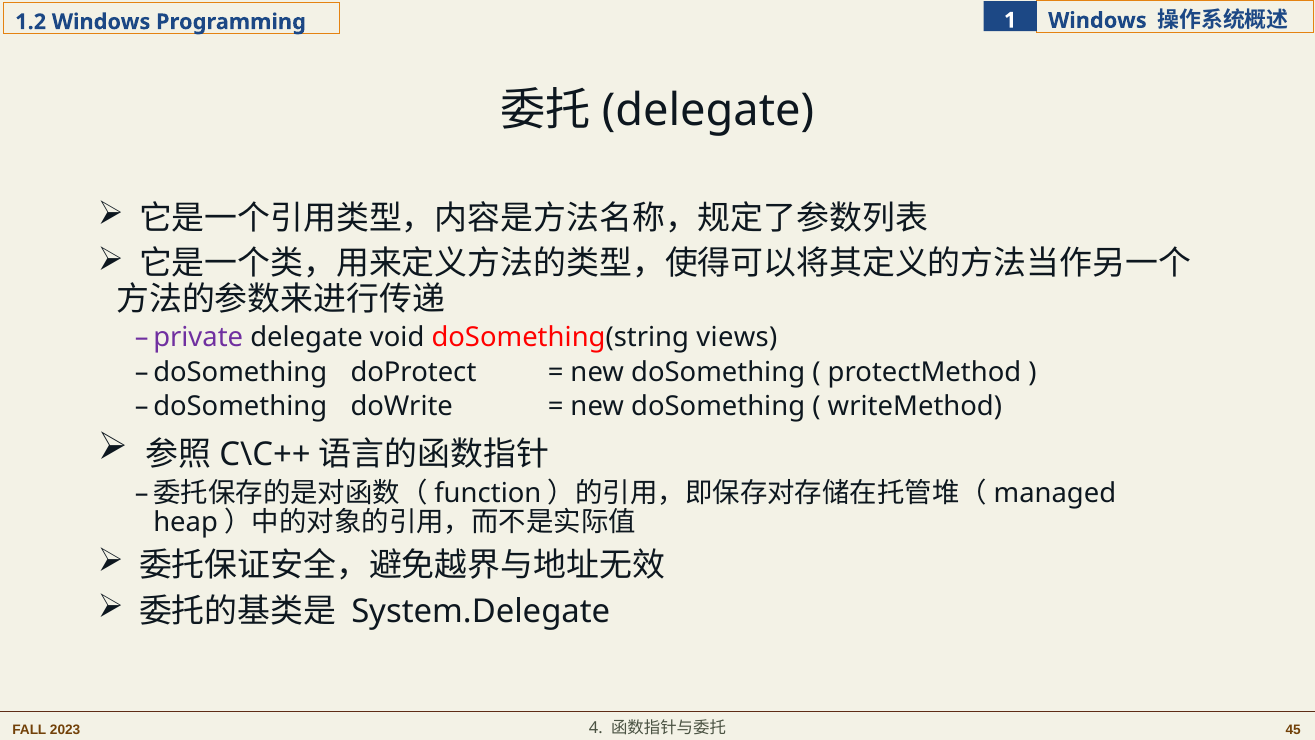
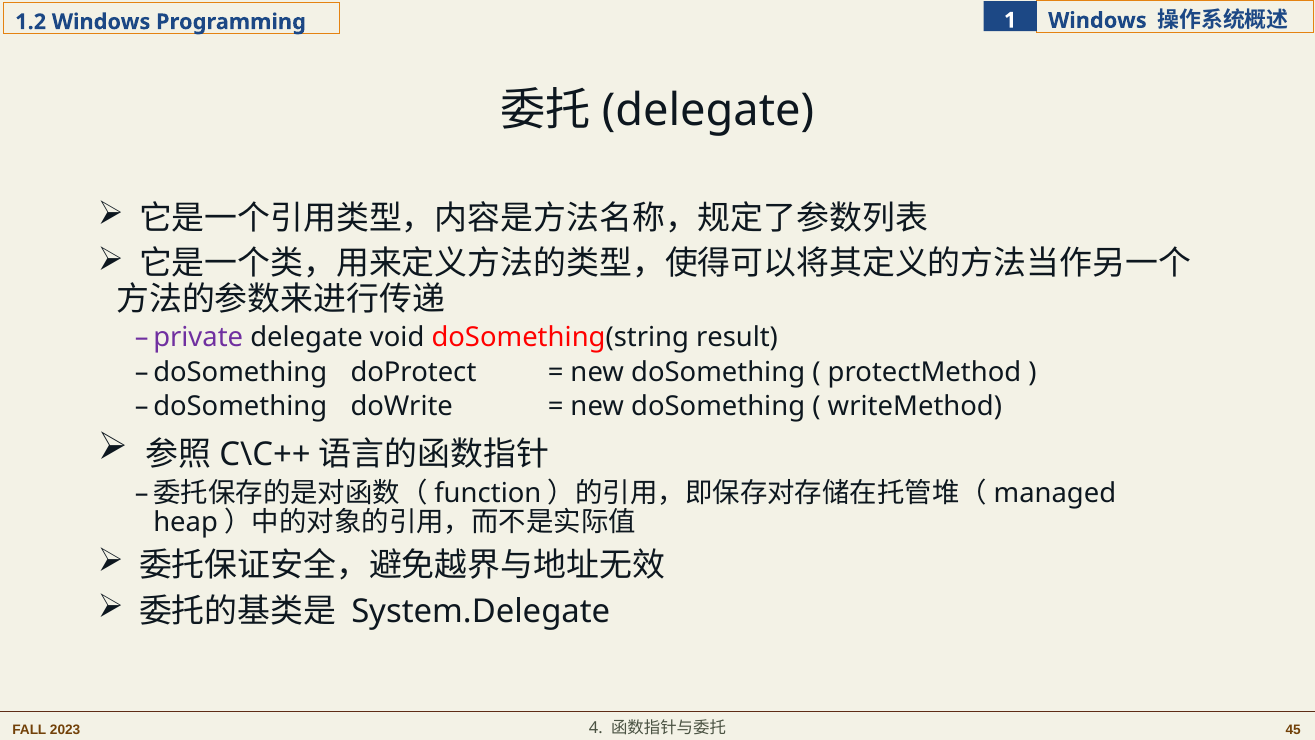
views: views -> result
